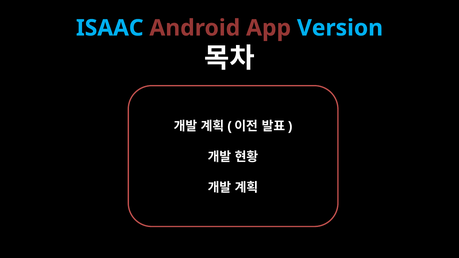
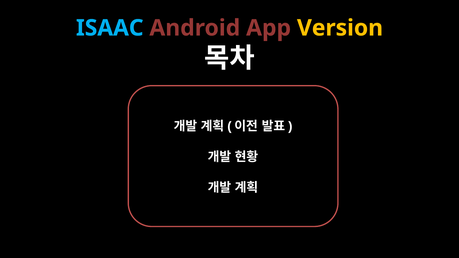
Version colour: light blue -> yellow
